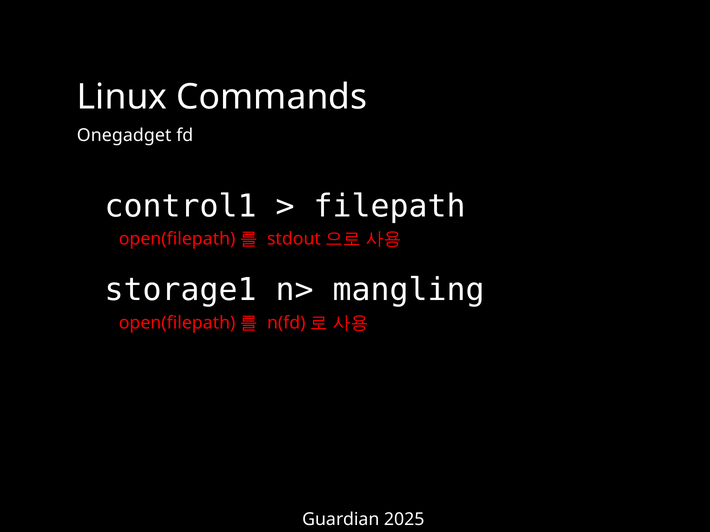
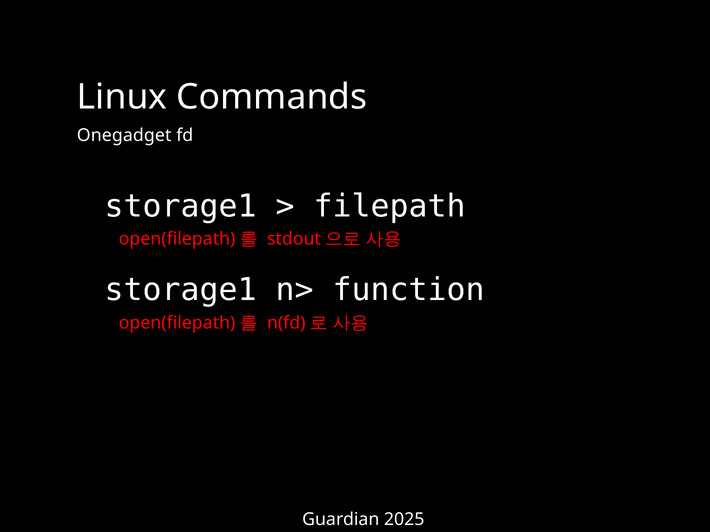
control1 at (181, 206): control1 -> storage1
mangling: mangling -> function
